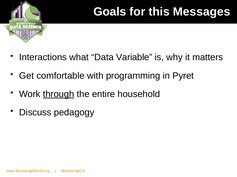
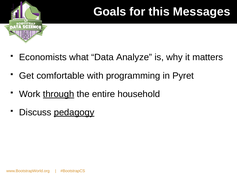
Interactions: Interactions -> Economists
Variable: Variable -> Analyze
pedagogy underline: none -> present
